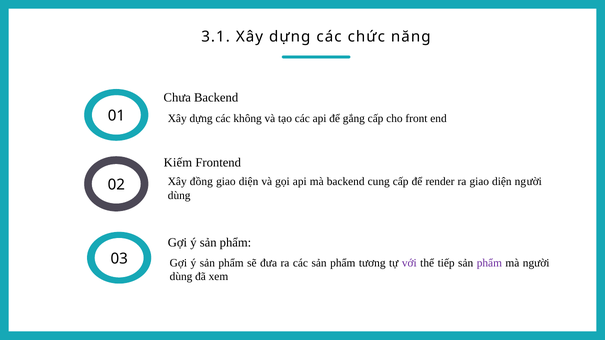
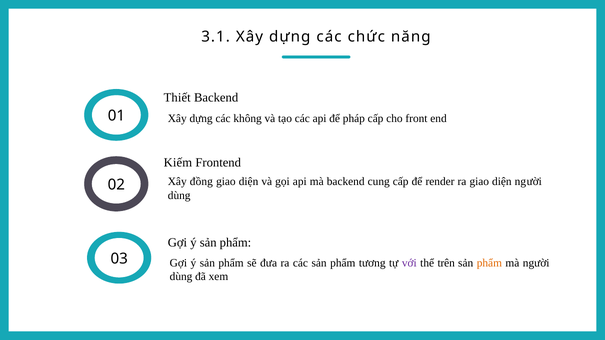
Chưa: Chưa -> Thiết
gắng: gắng -> pháp
tiếp: tiếp -> trên
phẩm at (489, 263) colour: purple -> orange
